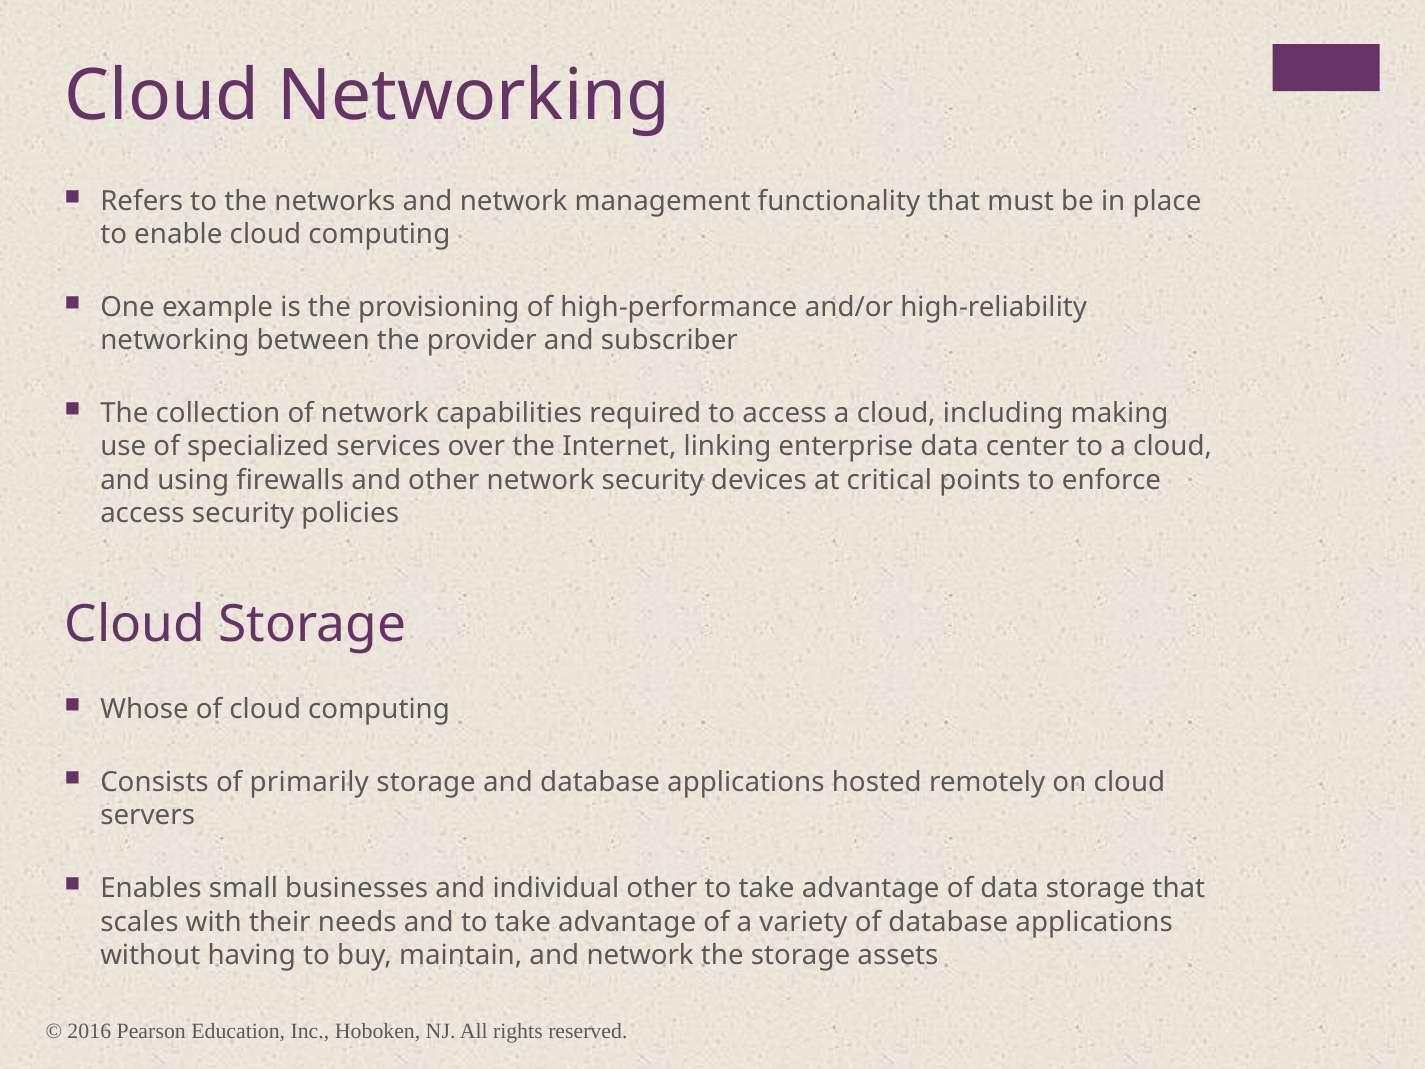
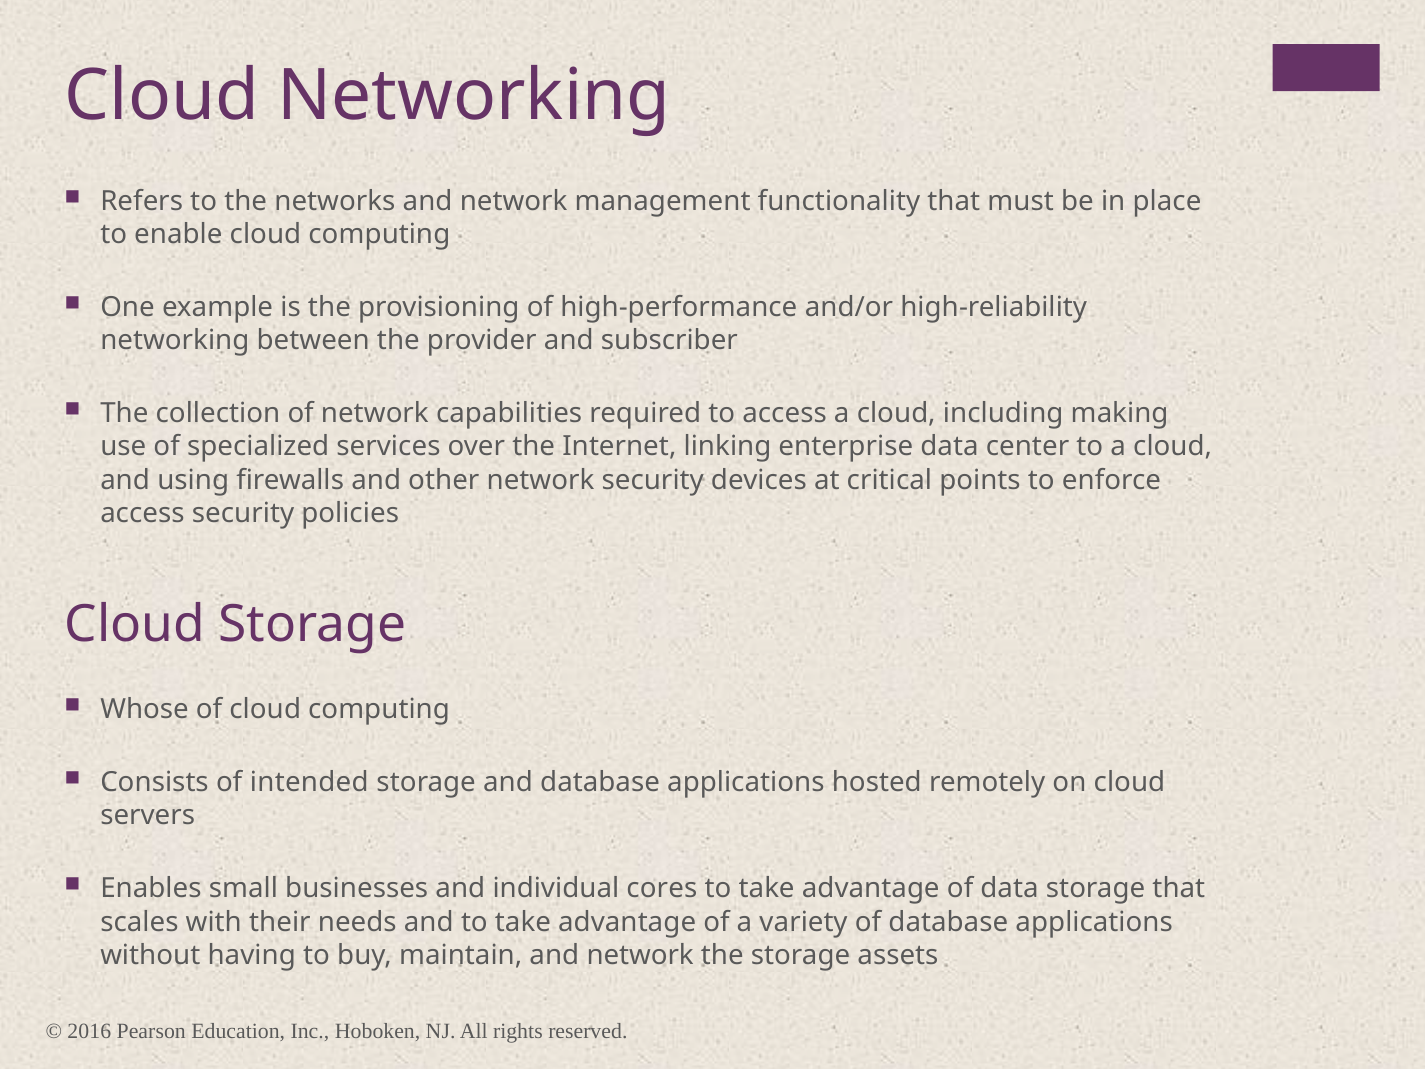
primarily: primarily -> intended
individual other: other -> cores
